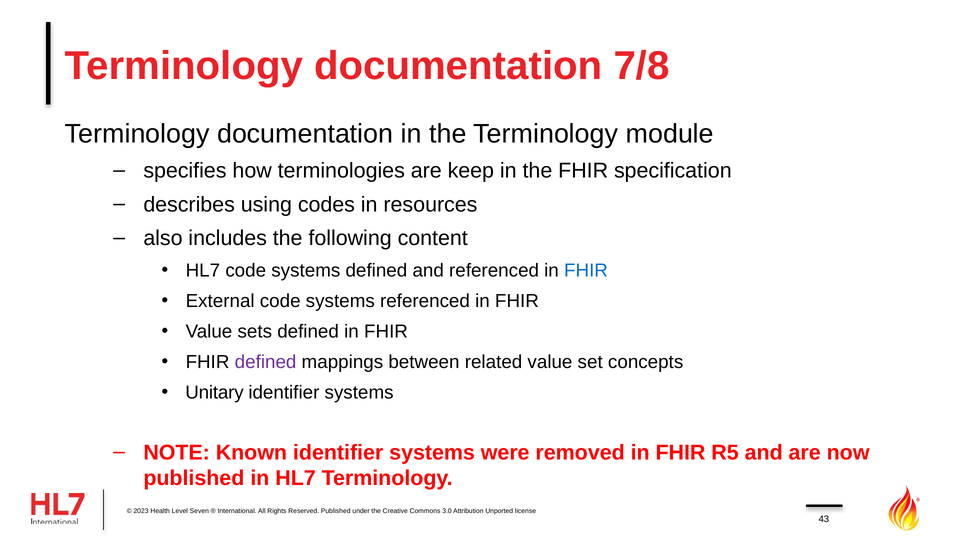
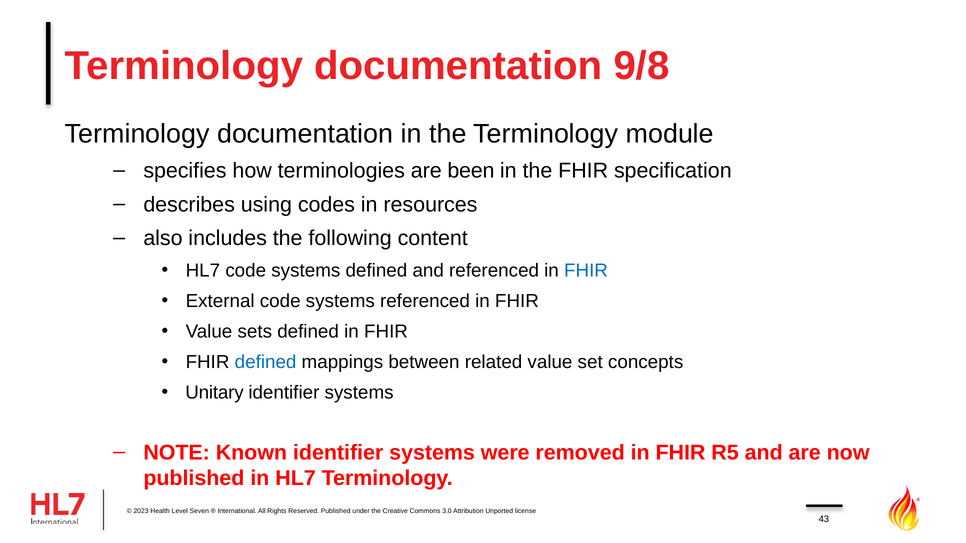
7/8: 7/8 -> 9/8
keep: keep -> been
defined at (266, 362) colour: purple -> blue
